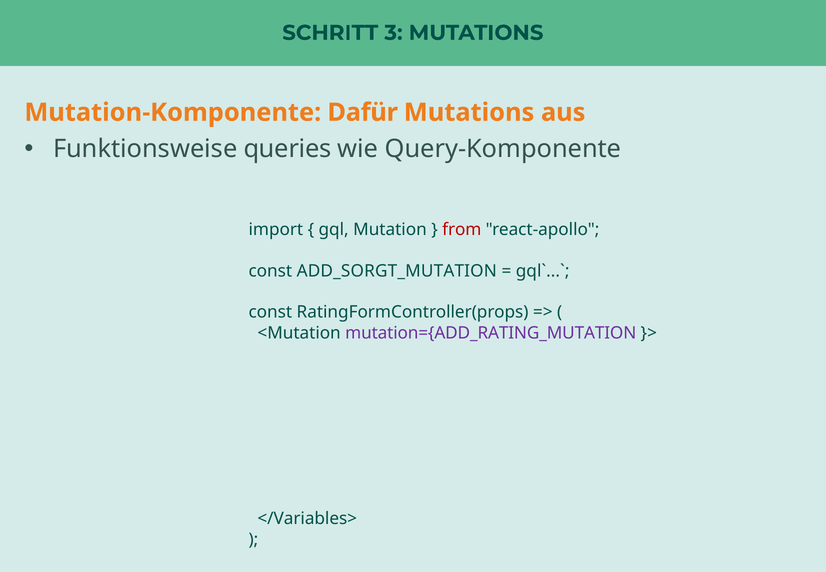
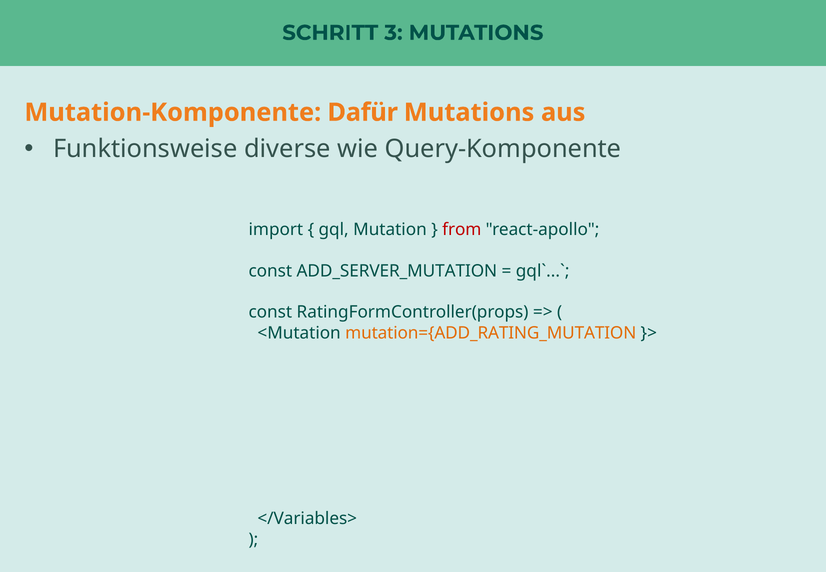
queries: queries -> diverse
ADD_SORGT_MUTATION: ADD_SORGT_MUTATION -> ADD_SERVER_MUTATION
mutation={ADD_RATING_MUTATION colour: purple -> orange
